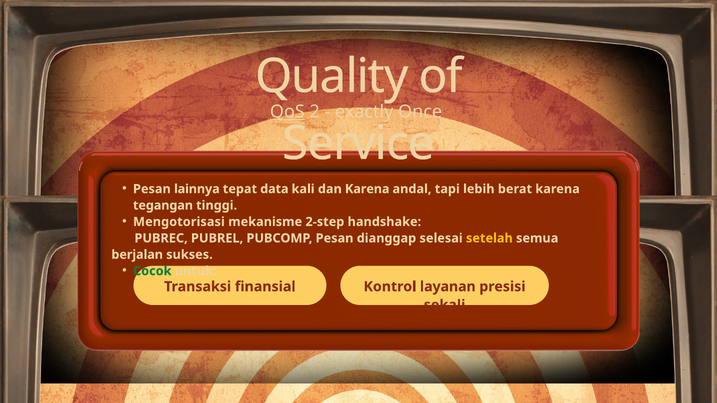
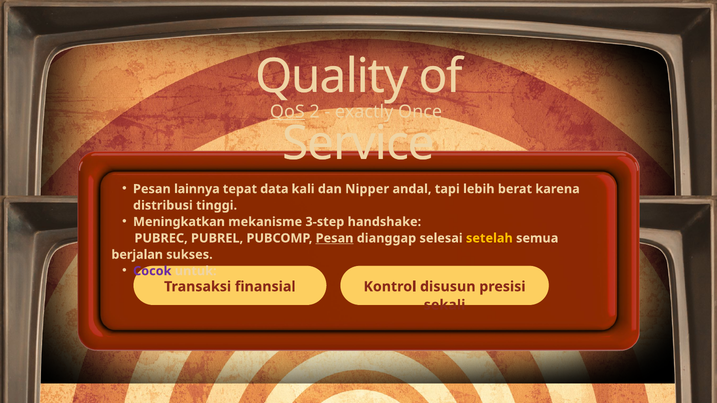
dan Karena: Karena -> Nipper
tegangan: tegangan -> distribusi
Mengotorisasi: Mengotorisasi -> Meningkatkan
2-step: 2-step -> 3-step
Pesan at (335, 238) underline: none -> present
Cocok colour: green -> purple
layanan: layanan -> disusun
